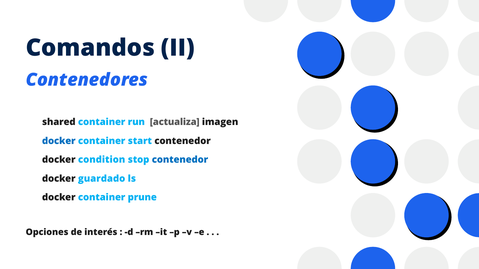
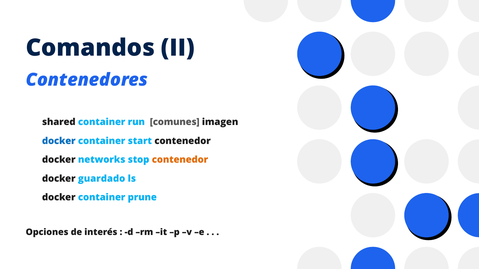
actualiza: actualiza -> comunes
condition: condition -> networks
contenedor at (180, 160) colour: blue -> orange
